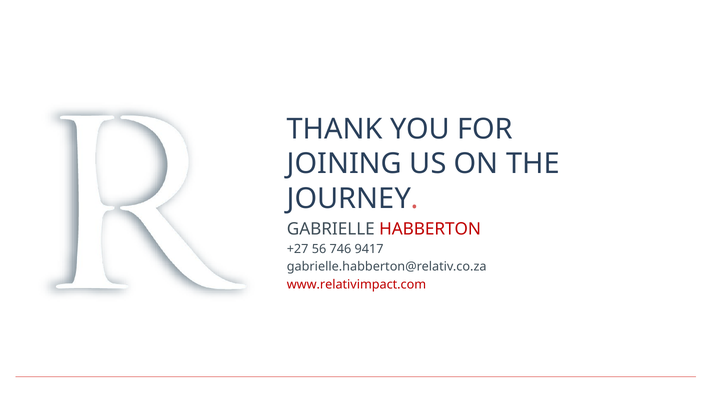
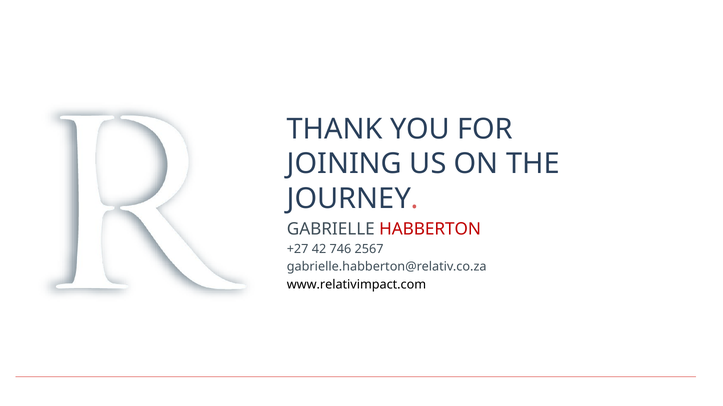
56: 56 -> 42
9417: 9417 -> 2567
www.relativimpact.com colour: red -> black
